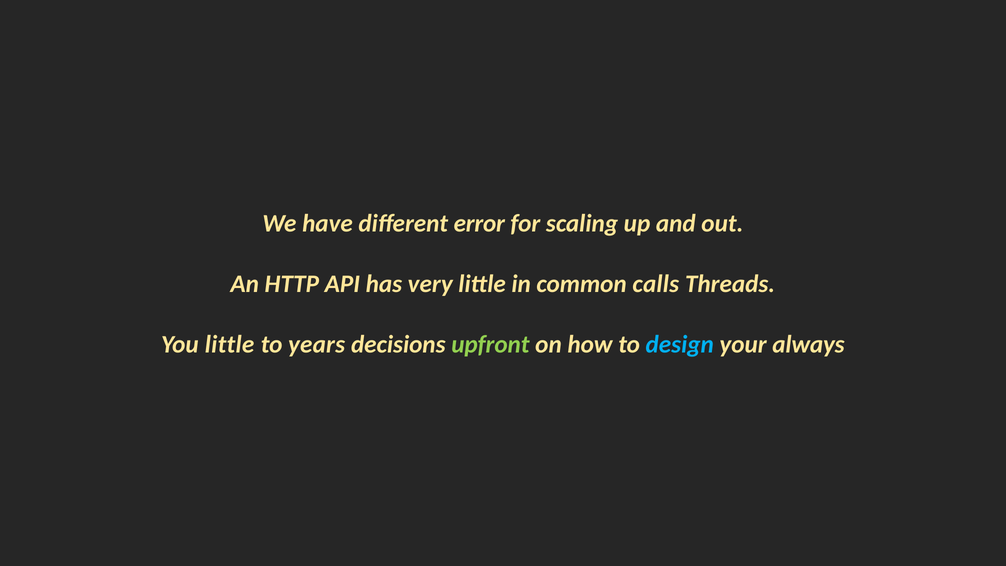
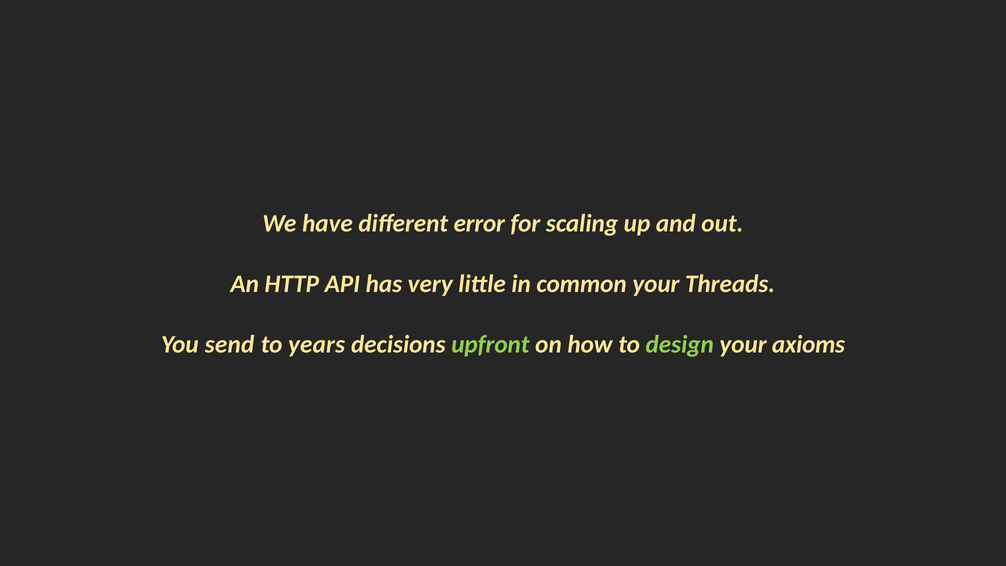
common calls: calls -> your
You little: little -> send
design colour: light blue -> light green
always: always -> axioms
